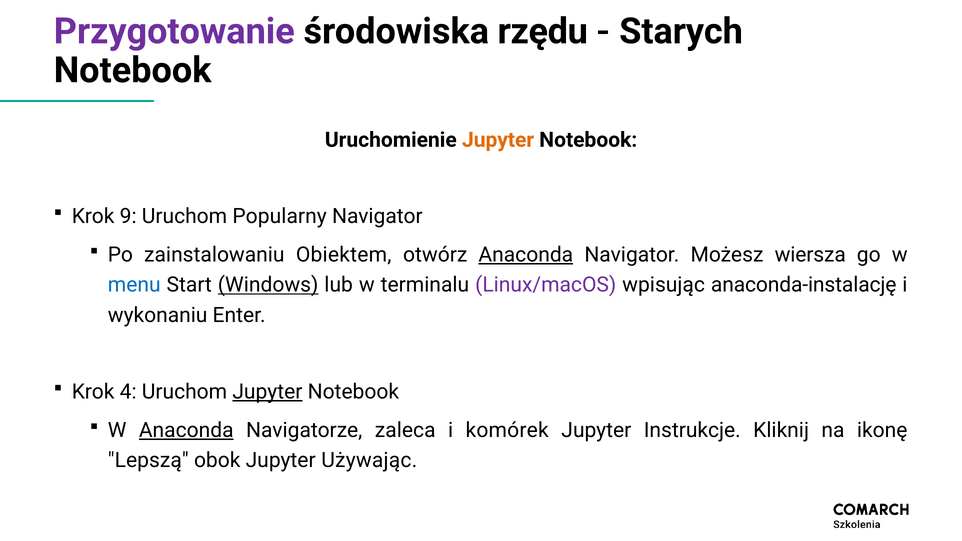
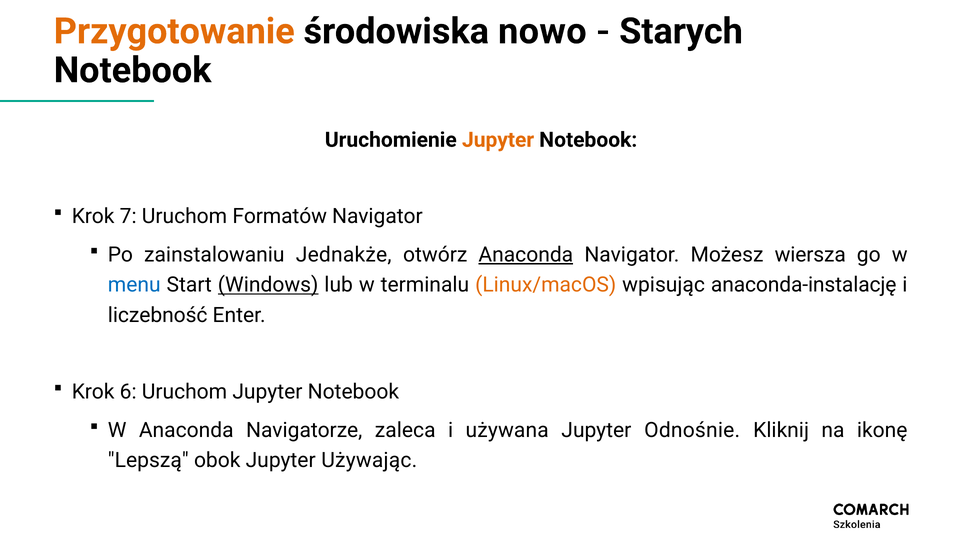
Przygotowanie colour: purple -> orange
rzędu: rzędu -> nowo
9: 9 -> 7
Popularny: Popularny -> Formatów
Obiektem: Obiektem -> Jednakże
Linux/macOS colour: purple -> orange
wykonaniu: wykonaniu -> liczebność
4: 4 -> 6
Jupyter at (267, 392) underline: present -> none
Anaconda at (186, 430) underline: present -> none
komórek: komórek -> używana
Instrukcje: Instrukcje -> Odnośnie
